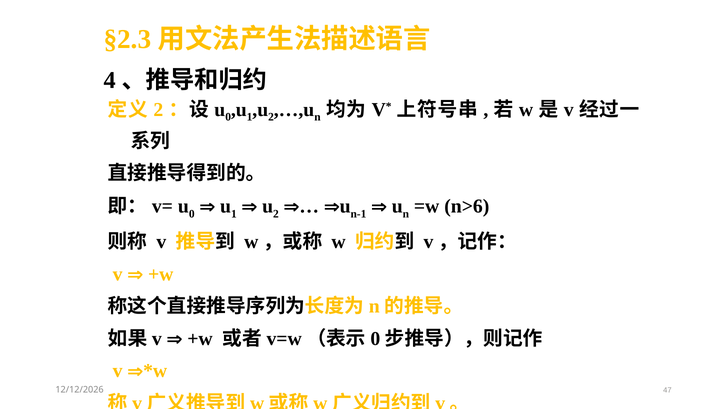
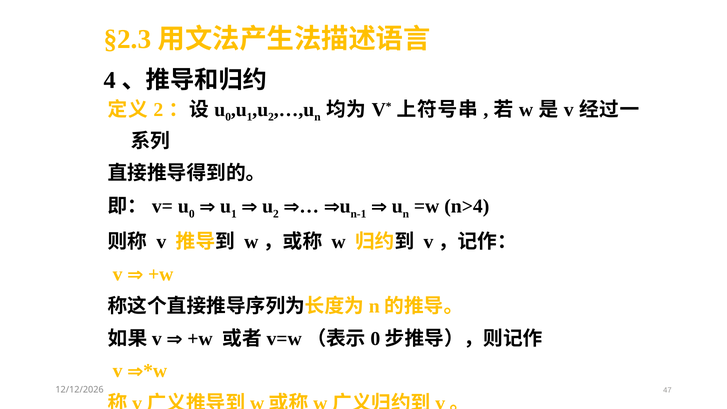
n>6: n>6 -> n>4
